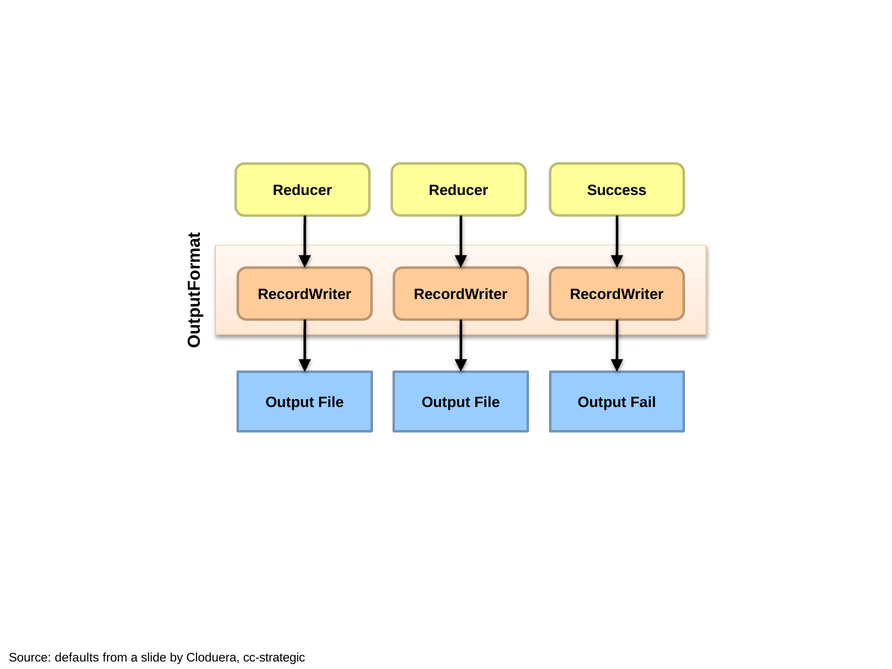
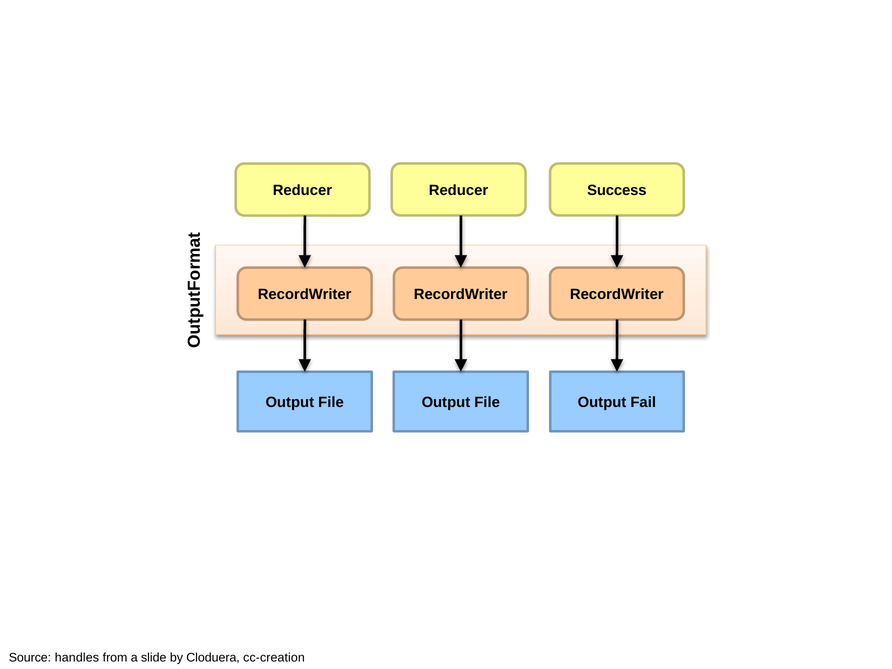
defaults: defaults -> handles
cc-strategic: cc-strategic -> cc-creation
